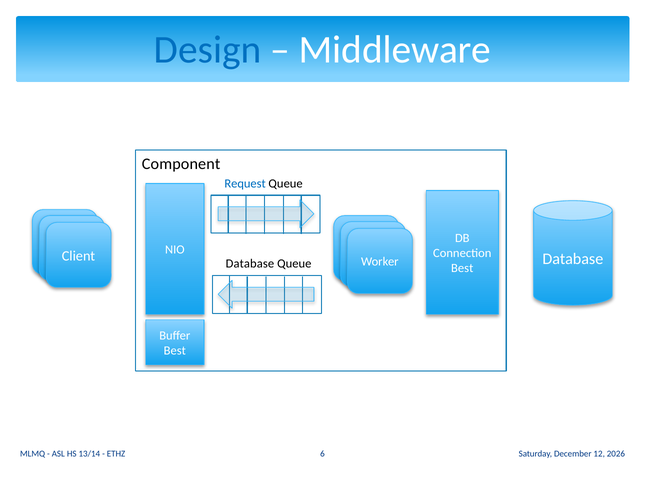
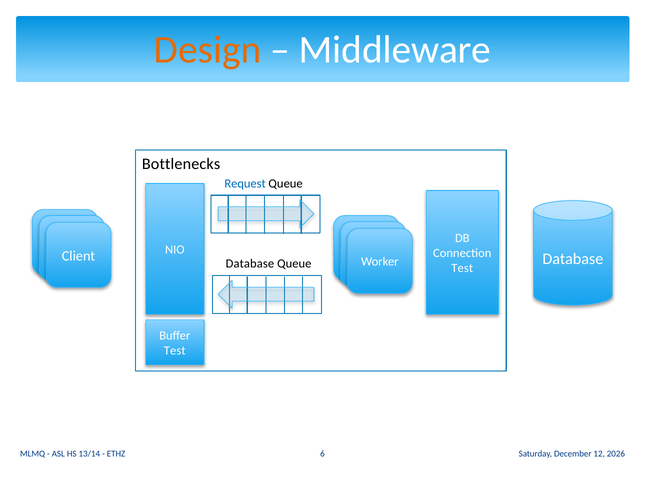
Design colour: blue -> orange
Component: Component -> Bottlenecks
Best at (462, 269): Best -> Test
Best at (175, 351): Best -> Test
